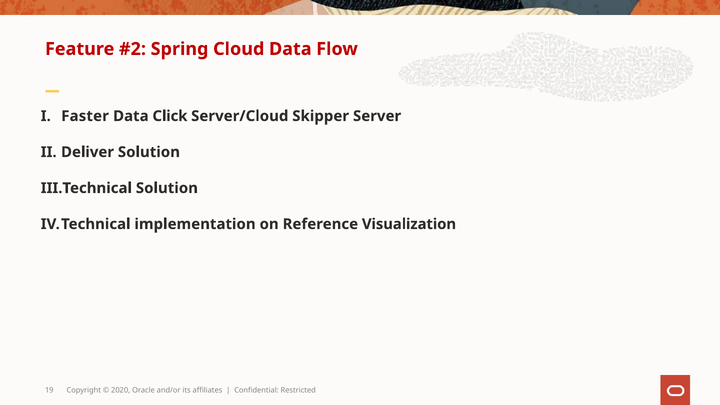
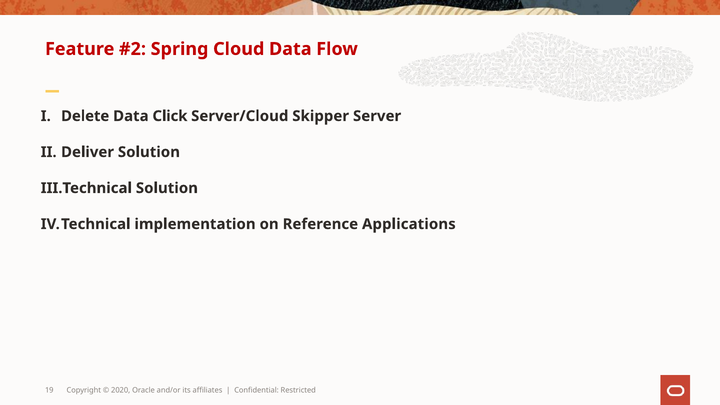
Faster: Faster -> Delete
Visualization: Visualization -> Applications
